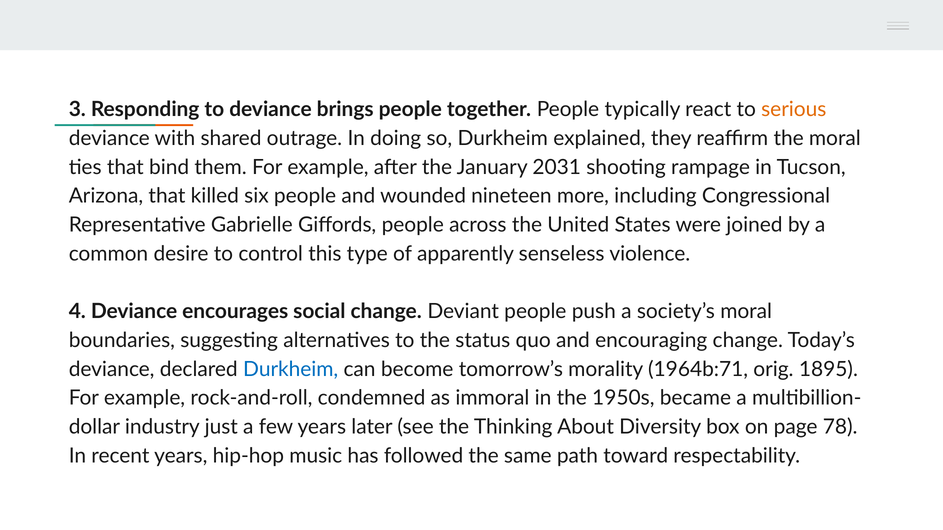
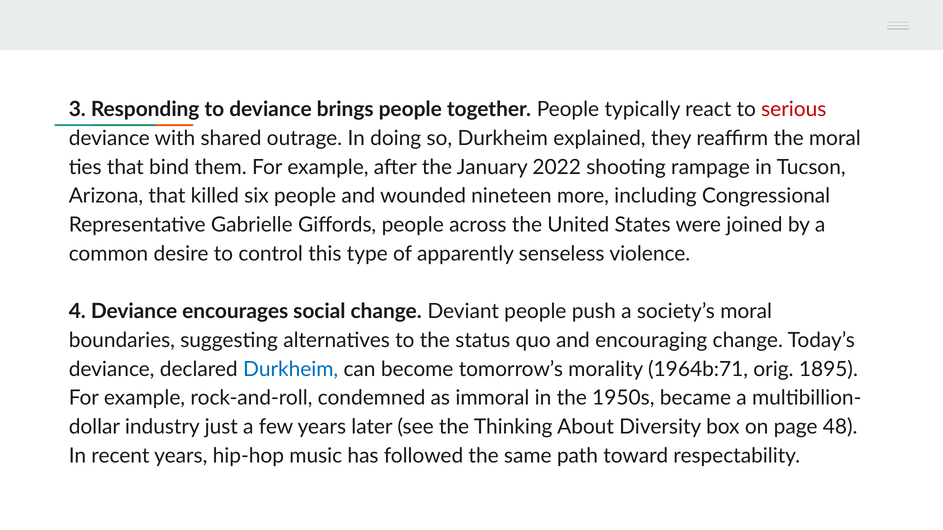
serious colour: orange -> red
2031: 2031 -> 2022
78: 78 -> 48
